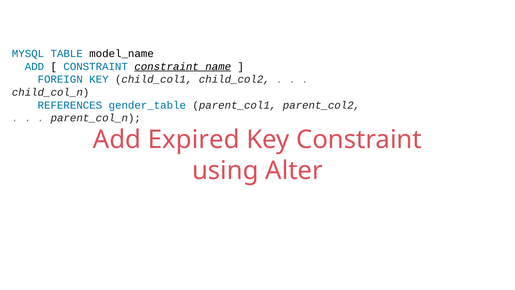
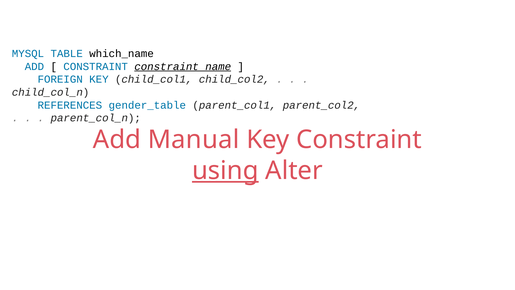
model_name: model_name -> which_name
Expired: Expired -> Manual
using underline: none -> present
